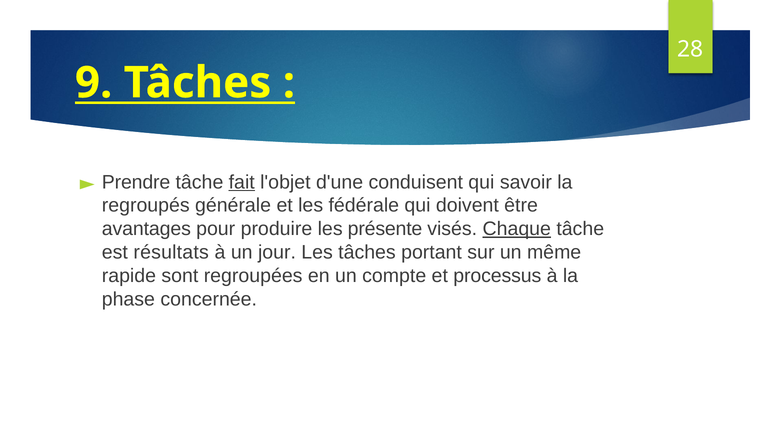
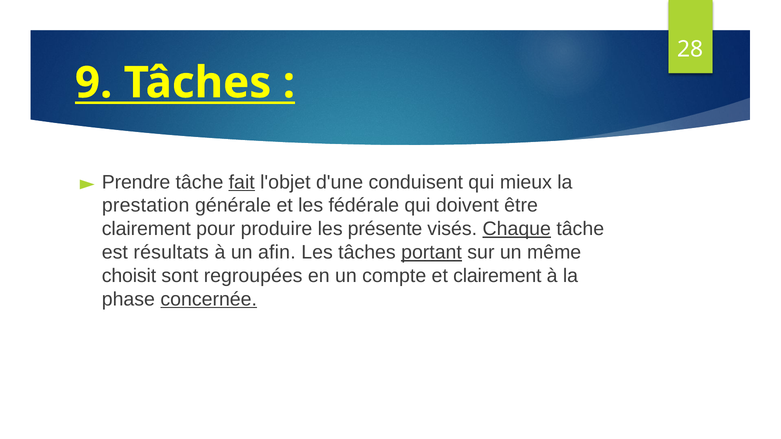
savoir: savoir -> mieux
regroupés: regroupés -> prestation
avantages at (146, 229): avantages -> clairement
jour: jour -> afin
portant underline: none -> present
rapide: rapide -> choisit
et processus: processus -> clairement
concernée underline: none -> present
